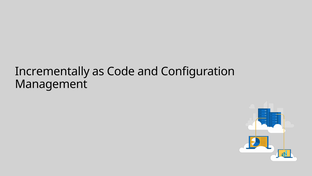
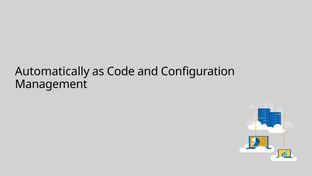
Incrementally: Incrementally -> Automatically
